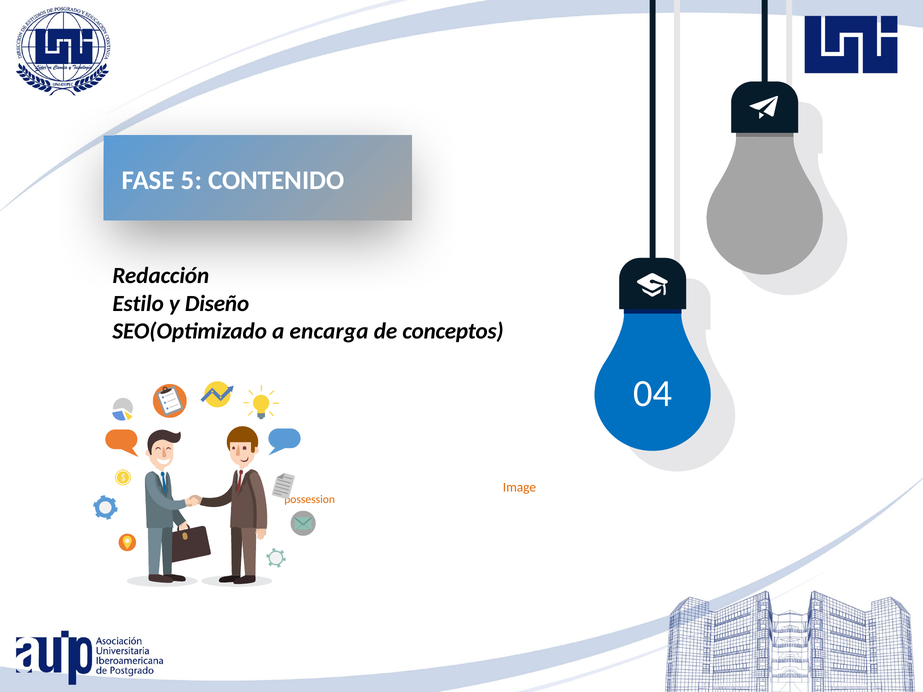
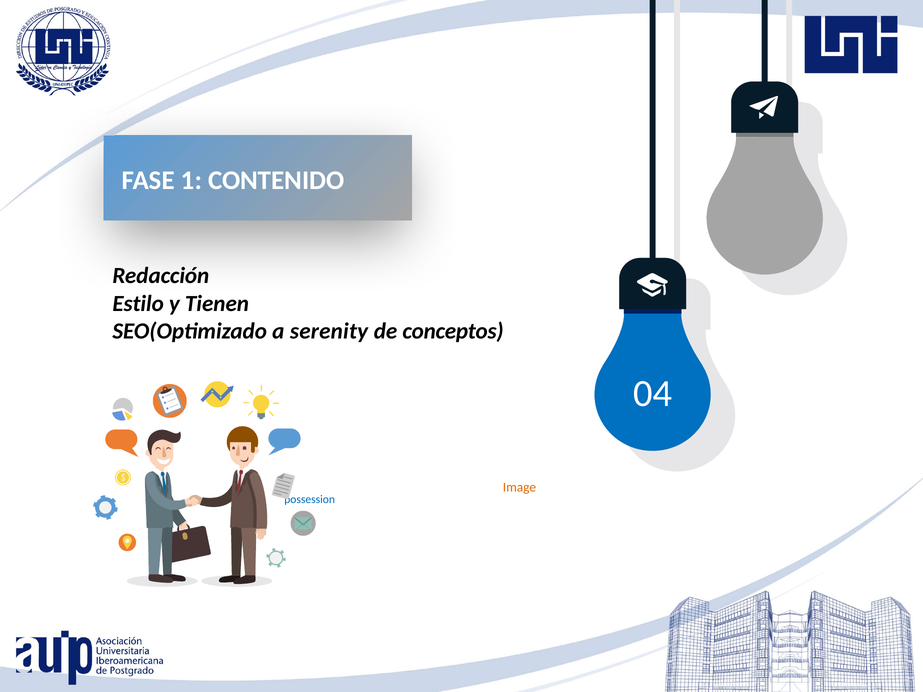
5: 5 -> 1
Diseño: Diseño -> Tienen
a encarga: encarga -> serenity
possession at (310, 500) colour: orange -> blue
